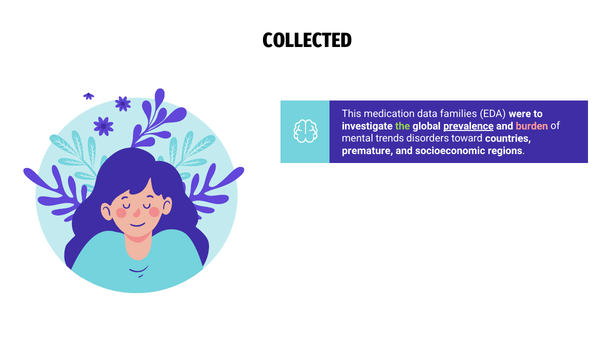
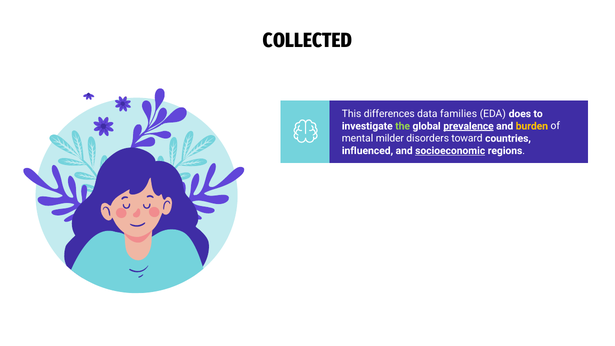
medication: medication -> differences
were: were -> does
burden colour: pink -> yellow
trends: trends -> milder
premature: premature -> influenced
socioeconomic underline: none -> present
